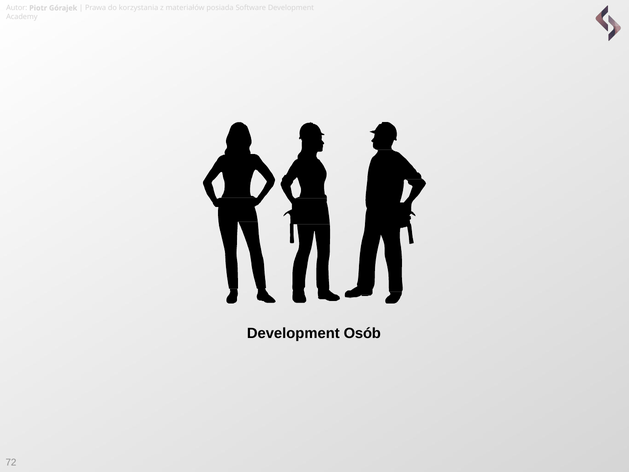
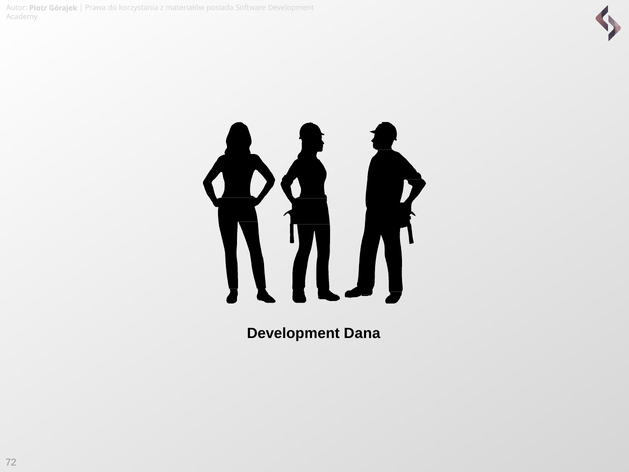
Osób: Osób -> Dana
